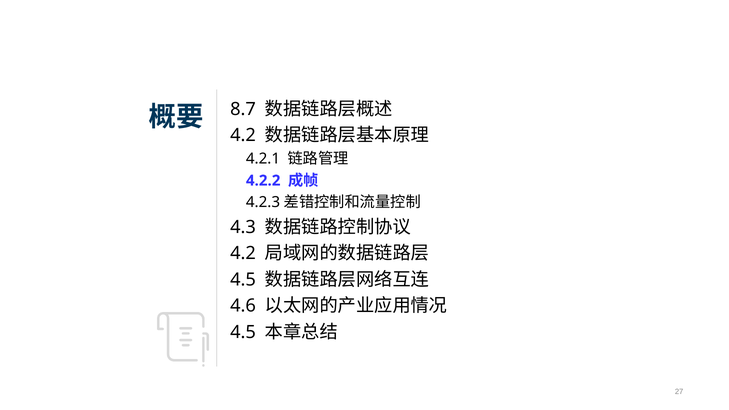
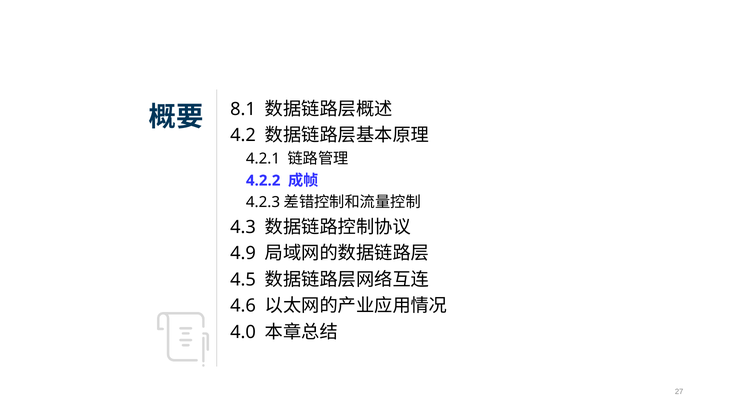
8.7: 8.7 -> 8.1
4.2 at (243, 253): 4.2 -> 4.9
4.5 at (243, 332): 4.5 -> 4.0
